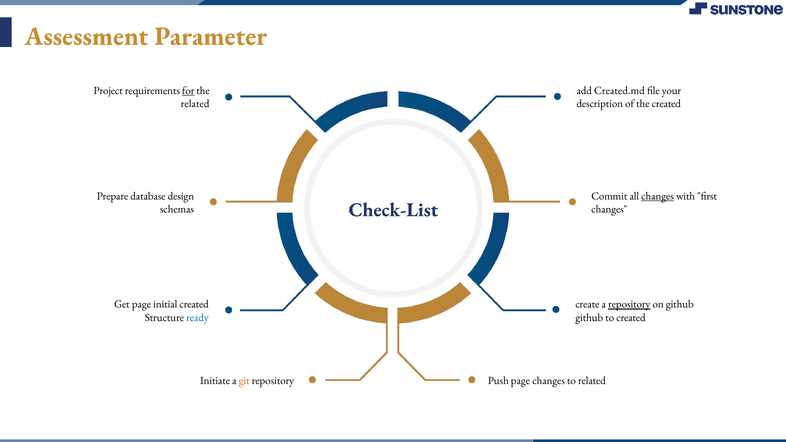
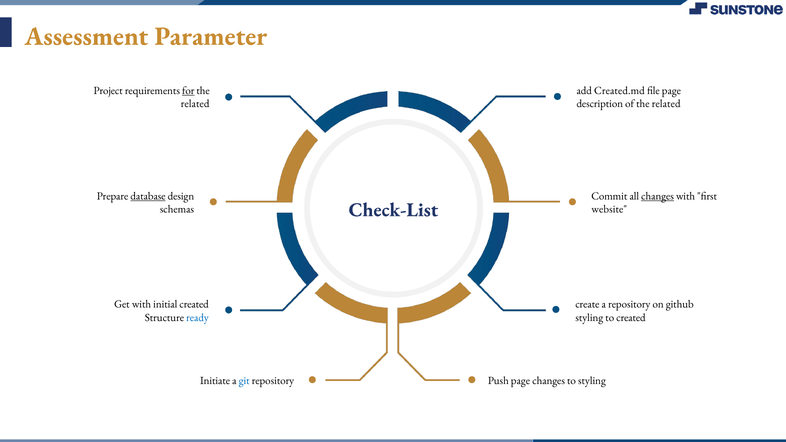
file your: your -> page
of the created: created -> related
database underline: none -> present
changes at (609, 209): changes -> website
Get page: page -> with
repository at (629, 304) underline: present -> none
github at (589, 318): github -> styling
git colour: orange -> blue
to related: related -> styling
